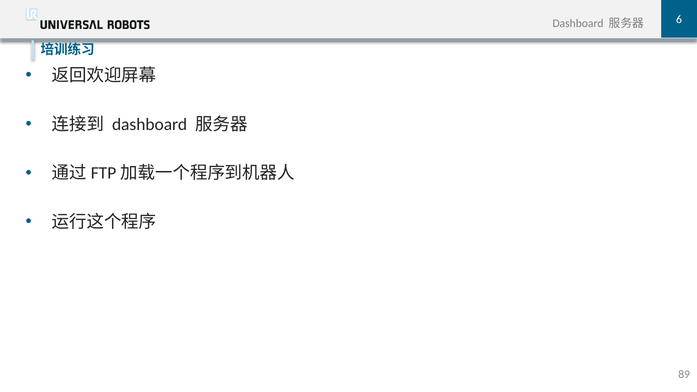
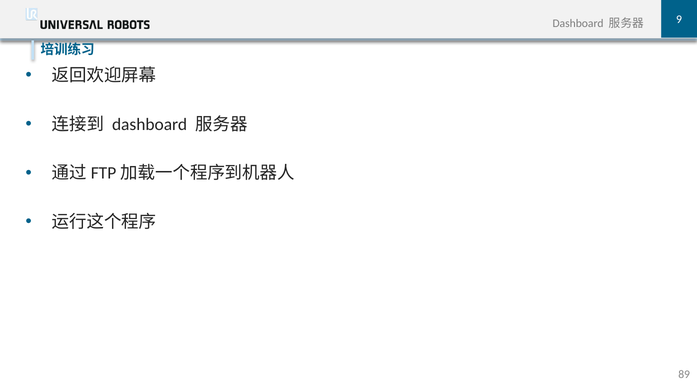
6: 6 -> 9
